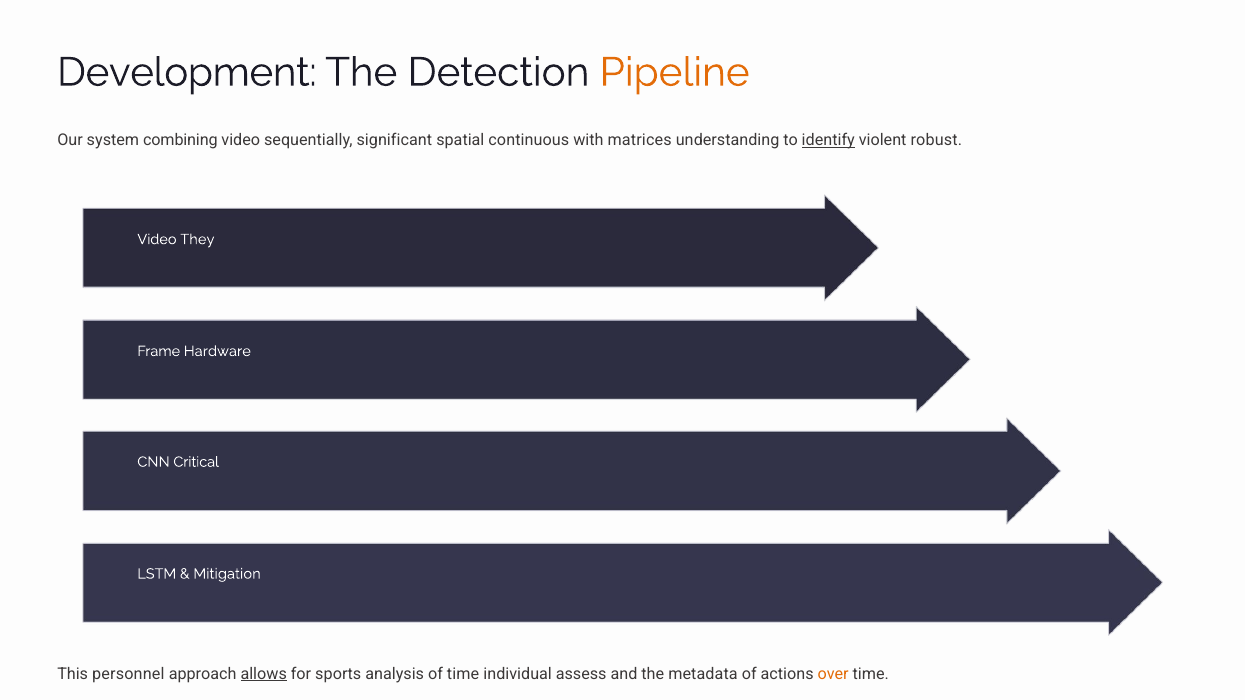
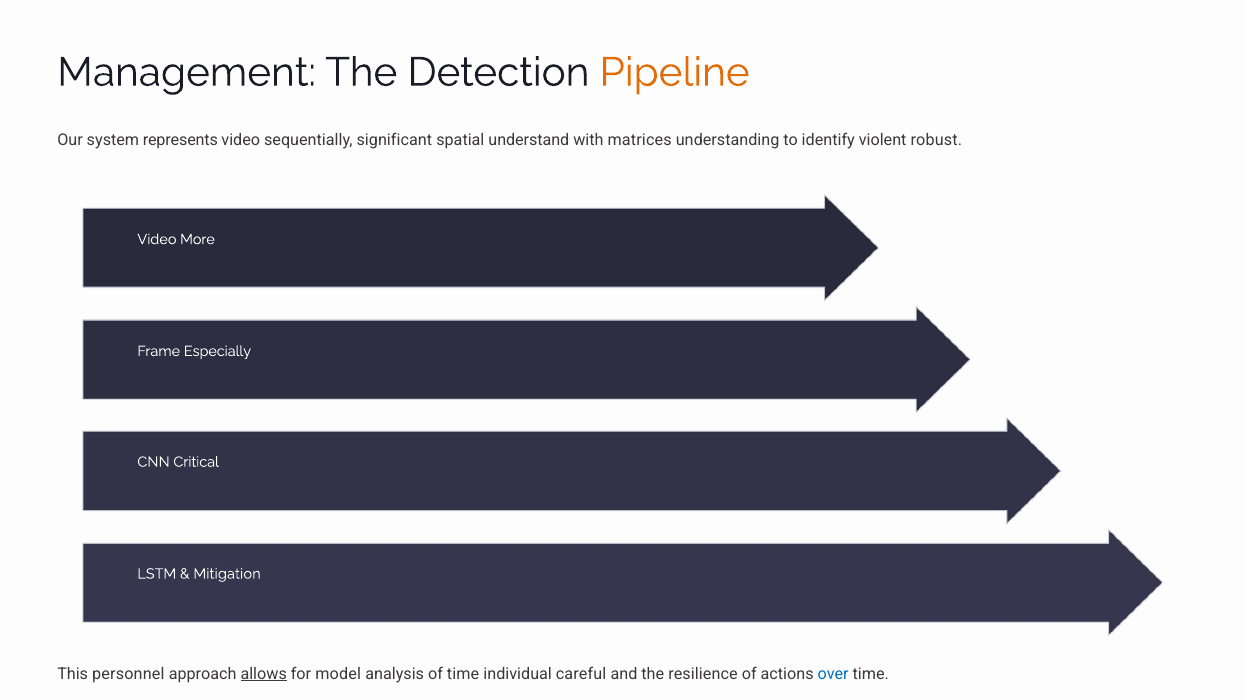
Development: Development -> Management
combining: combining -> represents
continuous: continuous -> understand
identify underline: present -> none
They: They -> More
Hardware: Hardware -> Especially
sports: sports -> model
assess: assess -> careful
metadata: metadata -> resilience
over colour: orange -> blue
